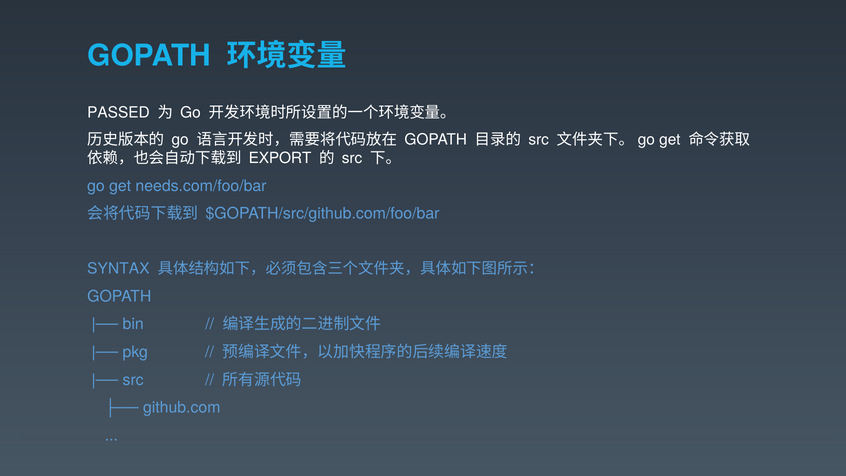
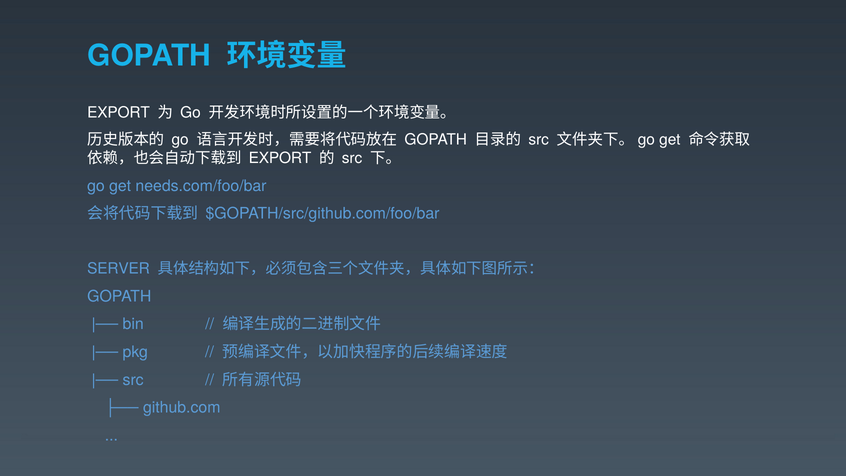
PASSED at (118, 112): PASSED -> EXPORT
SYNTAX: SYNTAX -> SERVER
